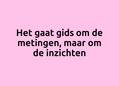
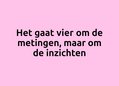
gids: gids -> vier
